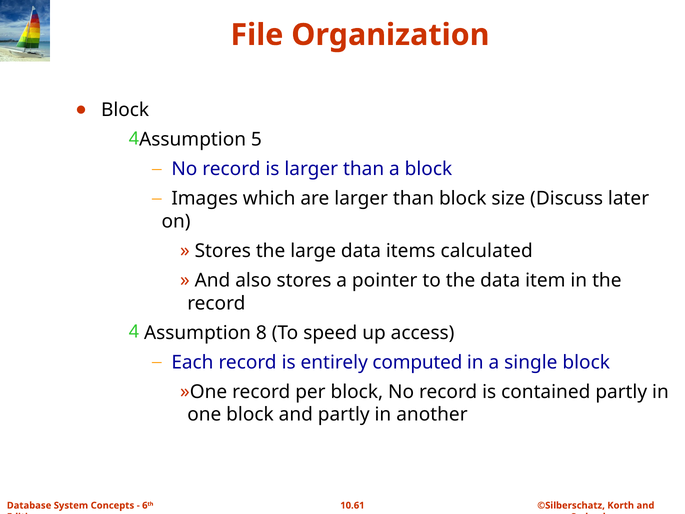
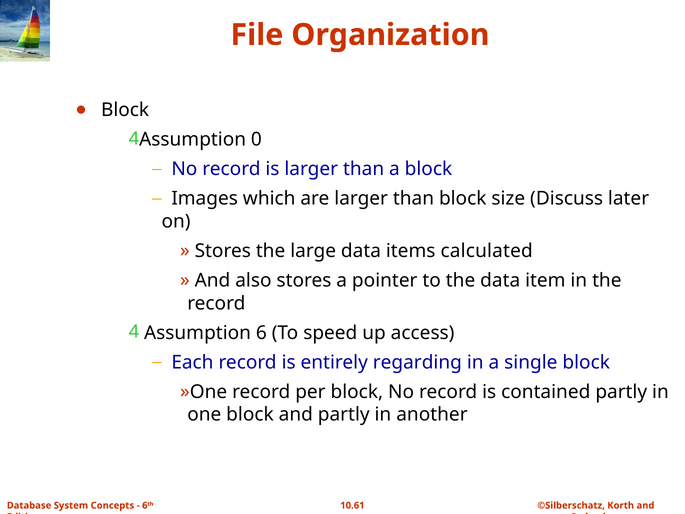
5: 5 -> 0
8: 8 -> 6
computed: computed -> regarding
